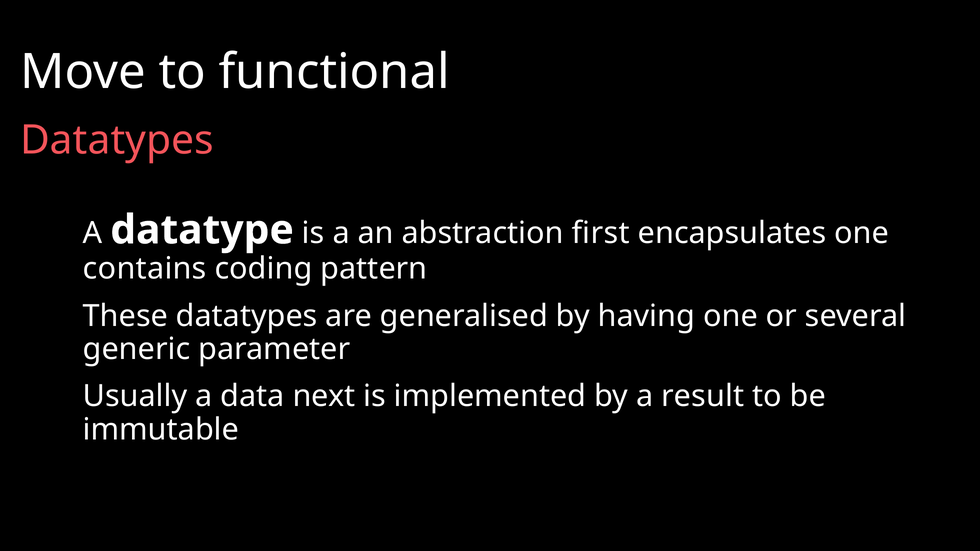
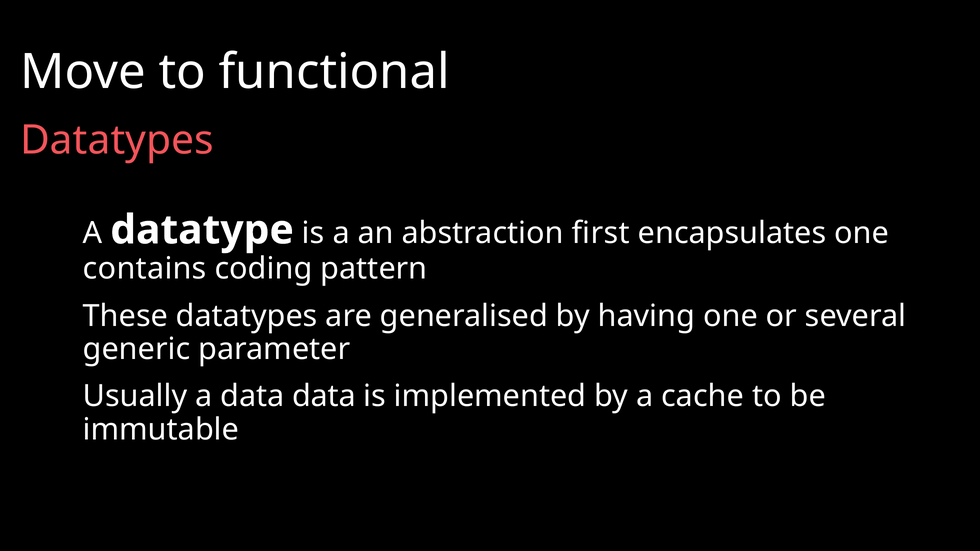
data next: next -> data
result: result -> cache
